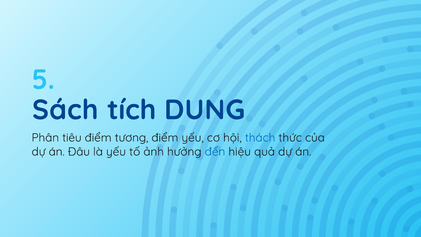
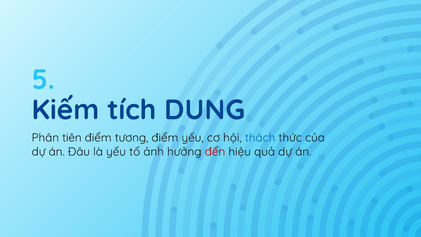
Sách: Sách -> Kiếm
tiêu: tiêu -> tiên
đến colour: blue -> red
